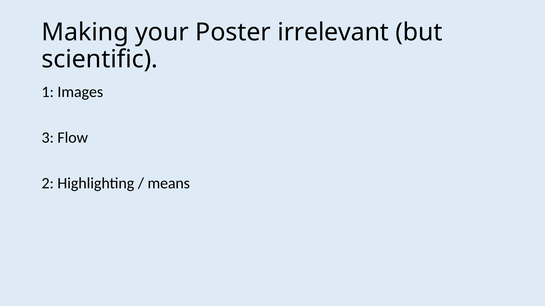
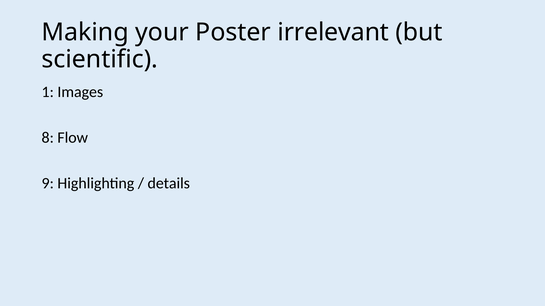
3: 3 -> 8
2: 2 -> 9
means: means -> details
